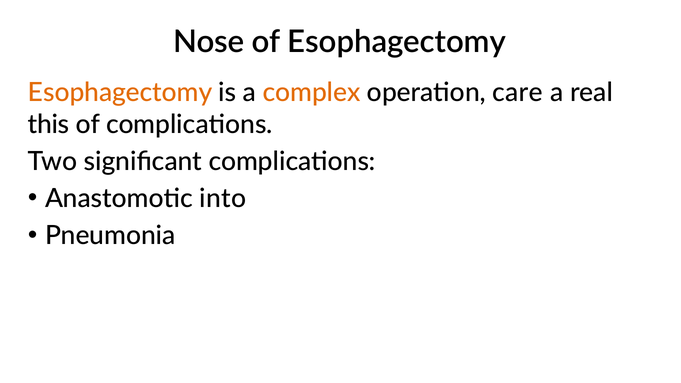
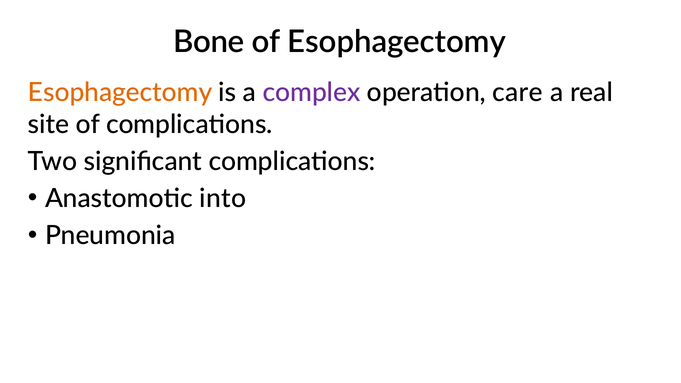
Nose: Nose -> Bone
complex colour: orange -> purple
this: this -> site
